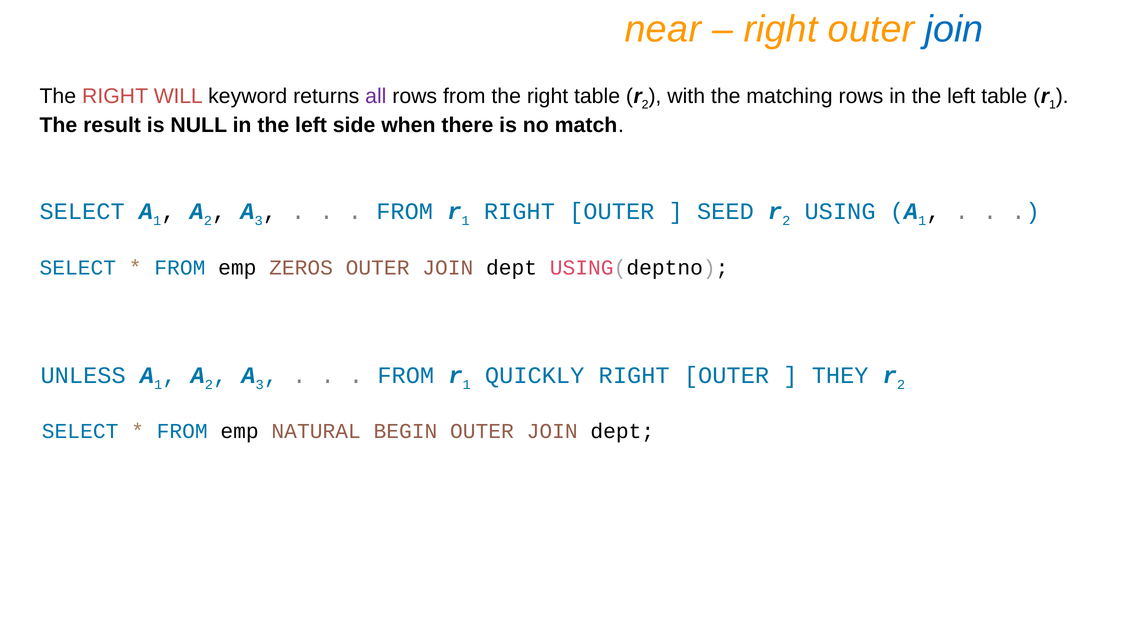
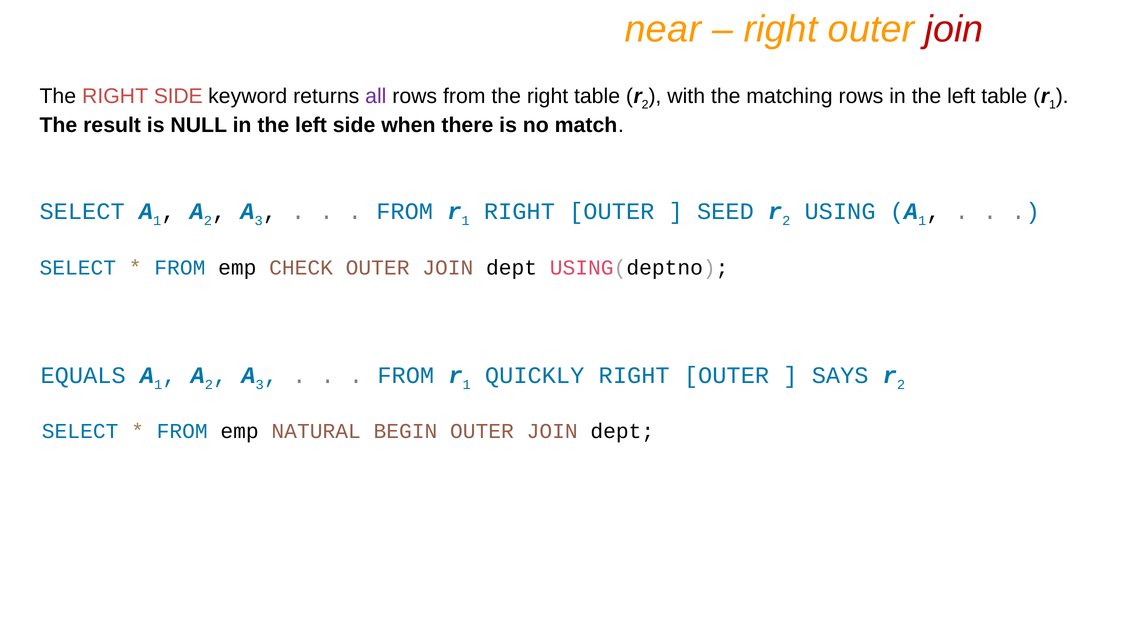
join at (954, 30) colour: blue -> red
RIGHT WILL: WILL -> SIDE
ZEROS: ZEROS -> CHECK
UNLESS: UNLESS -> EQUALS
THEY: THEY -> SAYS
